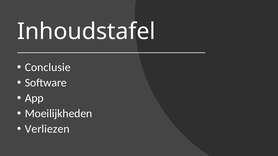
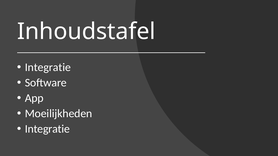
Conclusie at (48, 68): Conclusie -> Integratie
Verliezen at (47, 129): Verliezen -> Integratie
